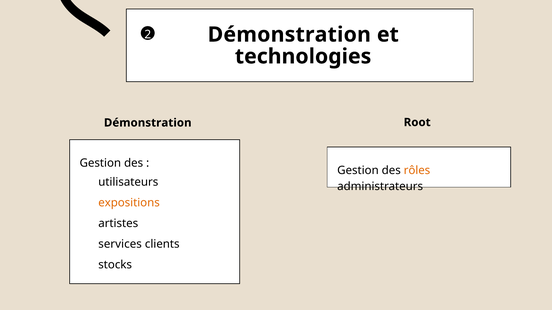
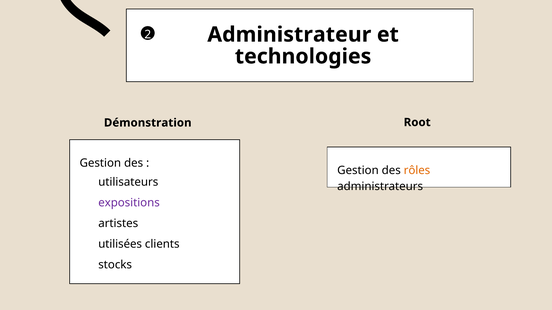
Démonstration at (289, 35): Démonstration -> Administrateur
expositions colour: orange -> purple
services: services -> utilisées
